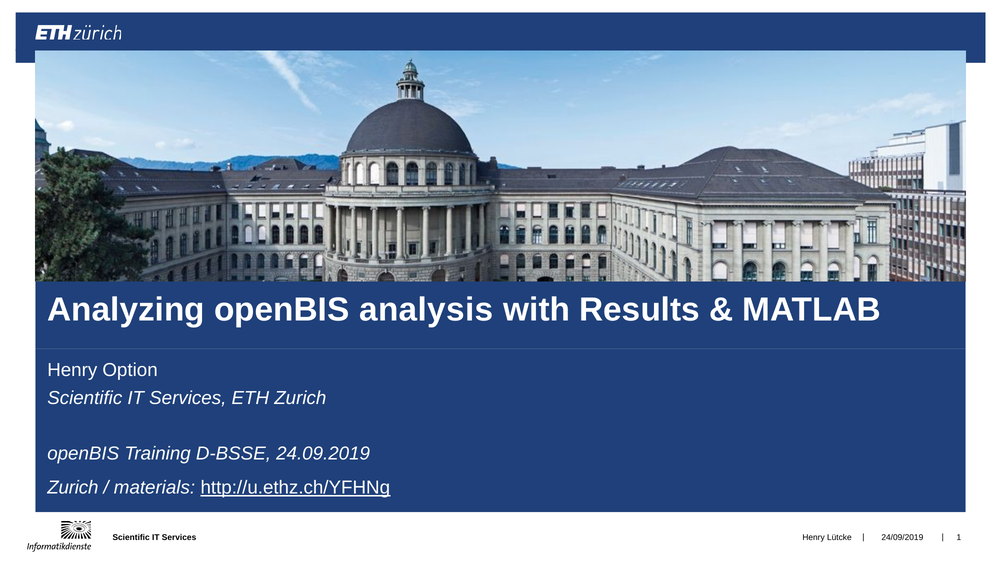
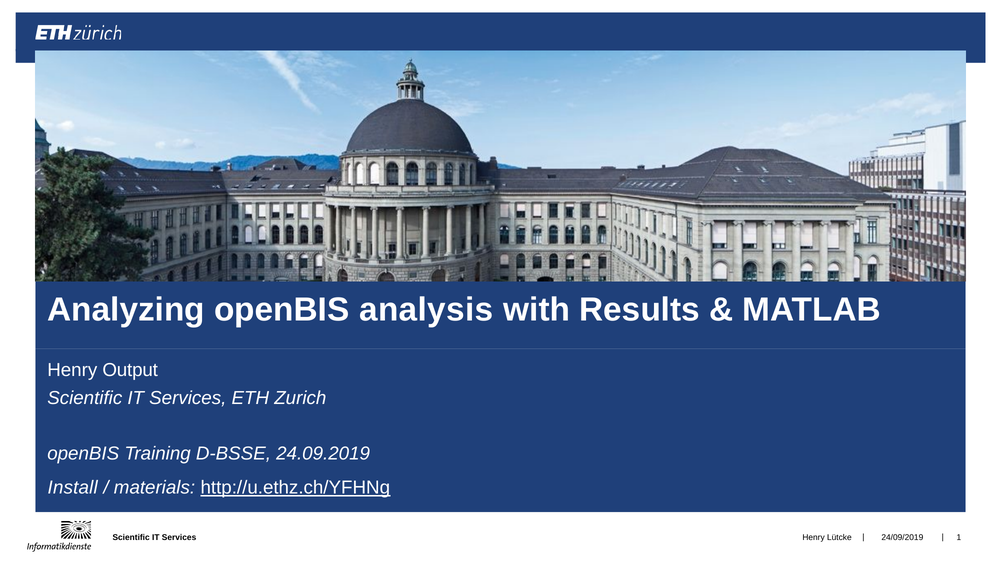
Option: Option -> Output
Zurich at (73, 487): Zurich -> Install
